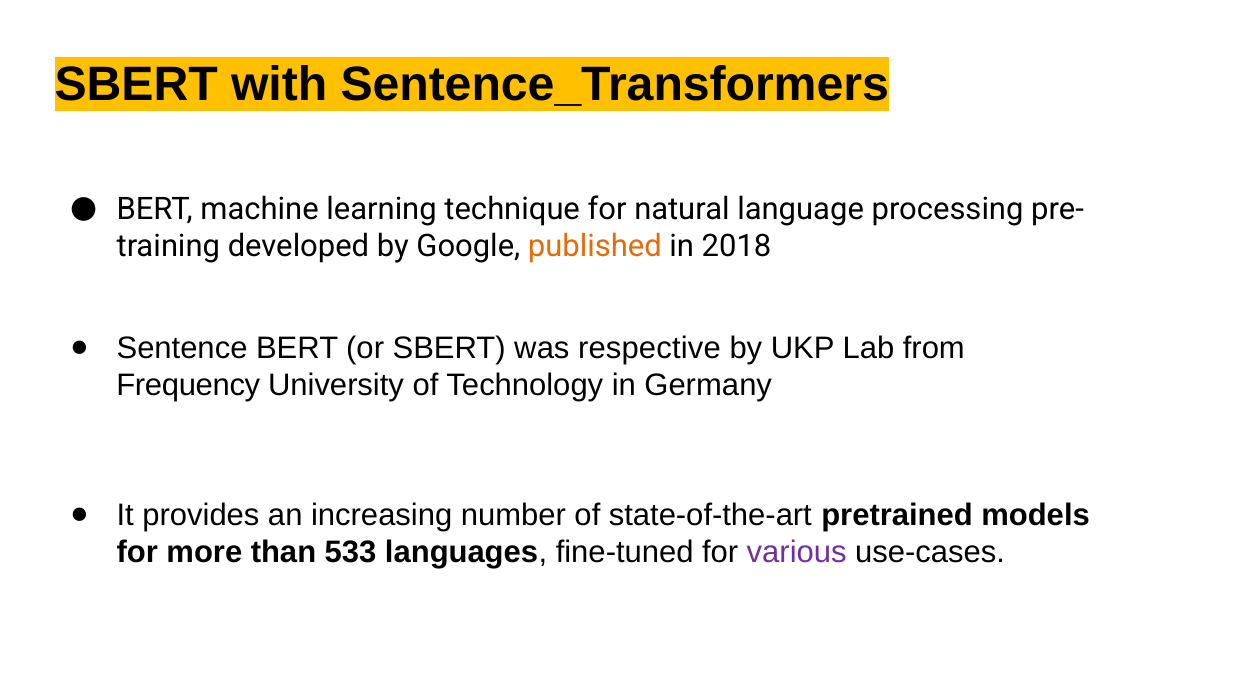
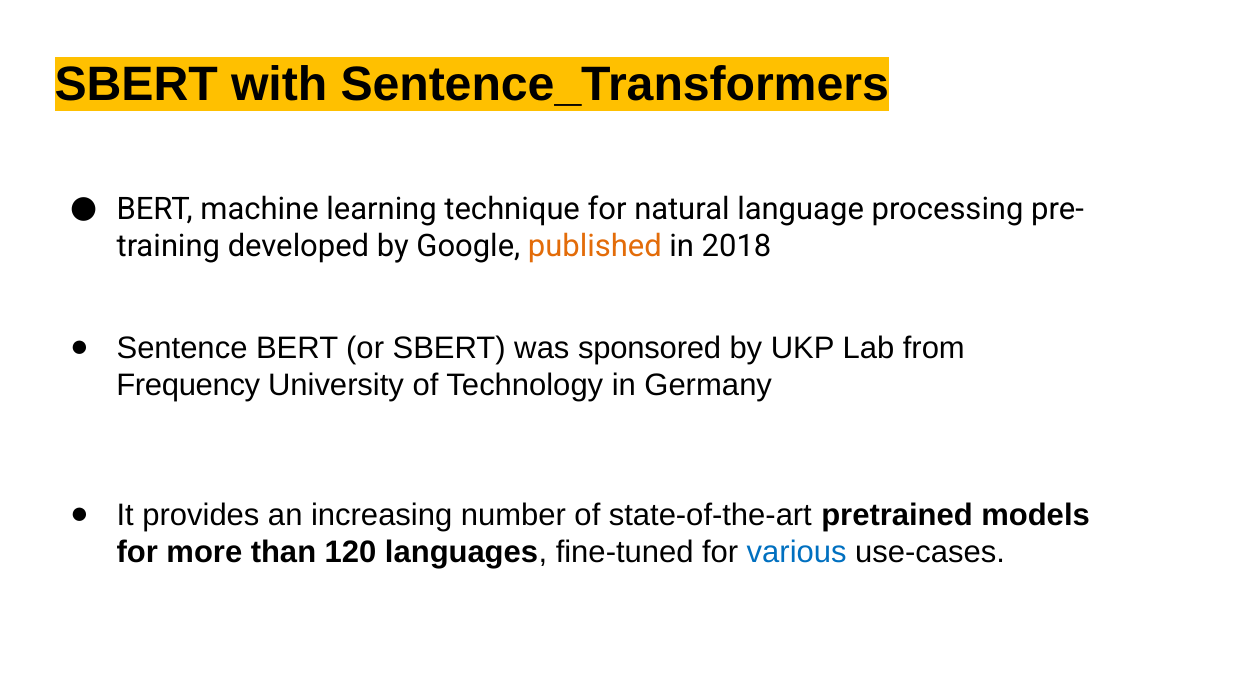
respective: respective -> sponsored
533: 533 -> 120
various colour: purple -> blue
